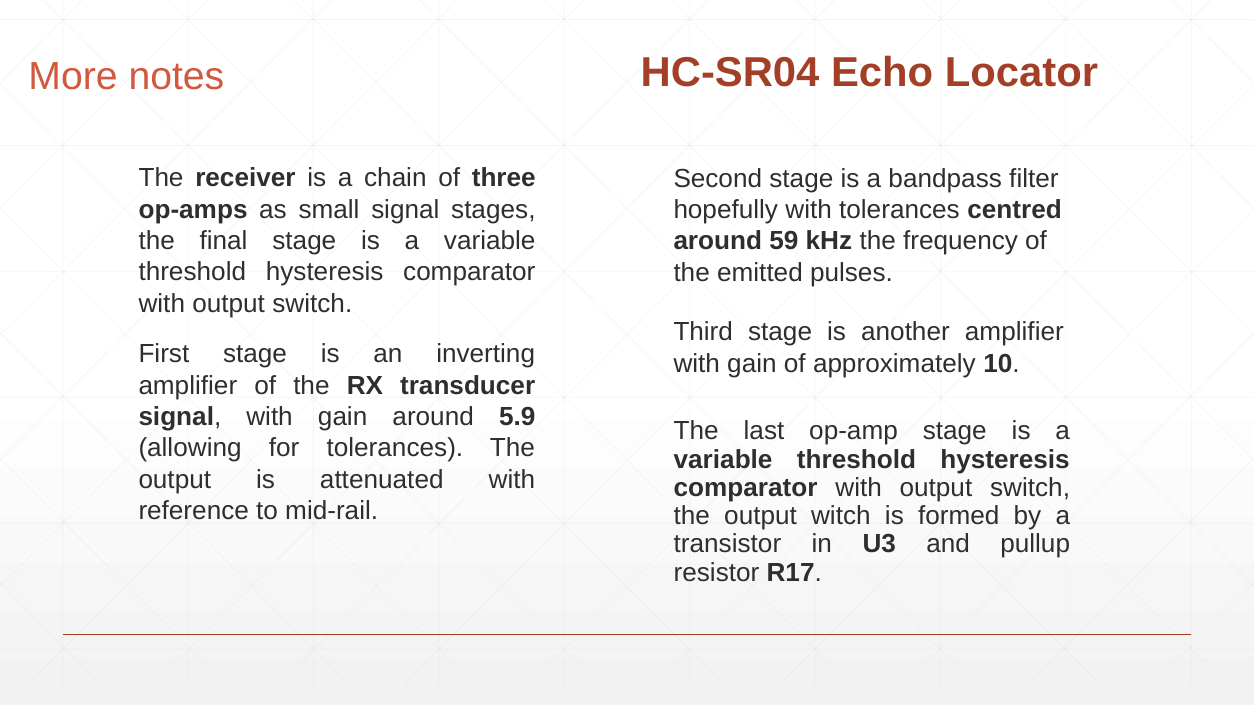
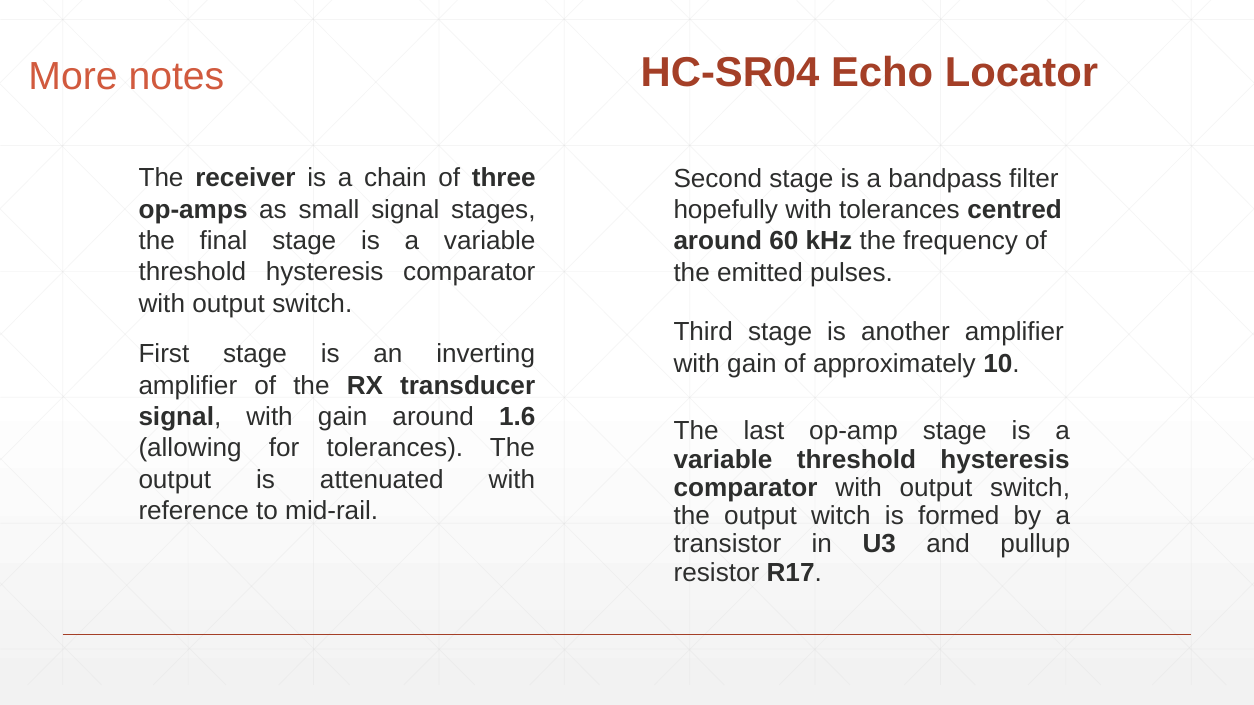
59: 59 -> 60
5.9: 5.9 -> 1.6
